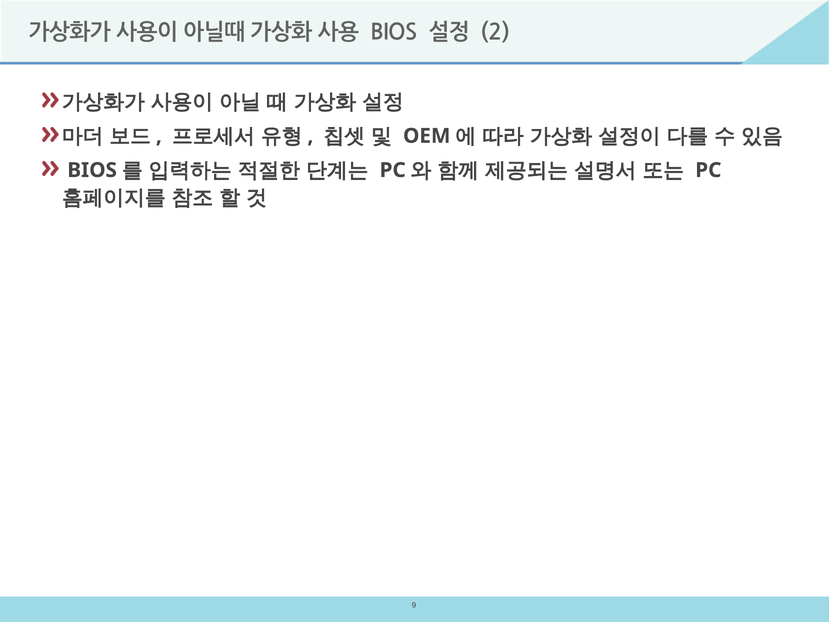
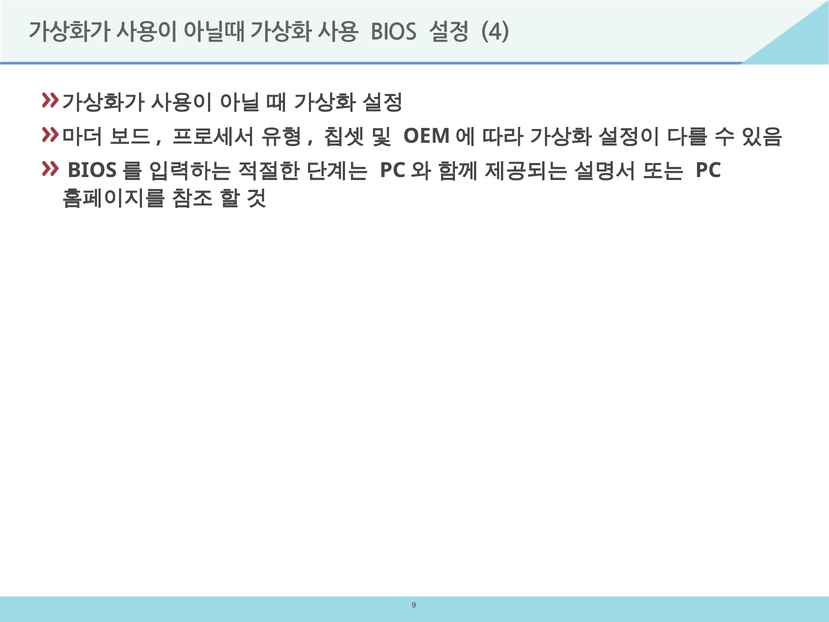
2: 2 -> 4
